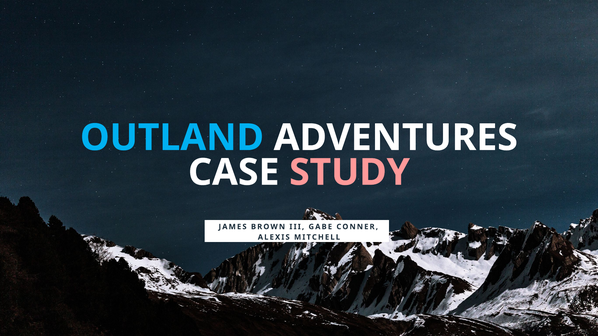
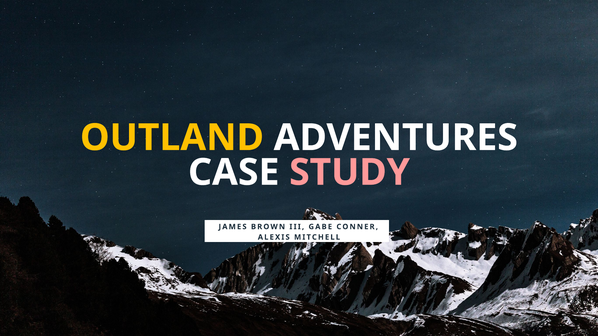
OUTLAND colour: light blue -> yellow
